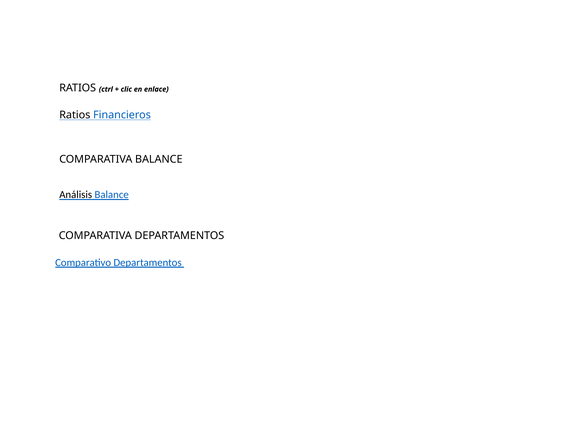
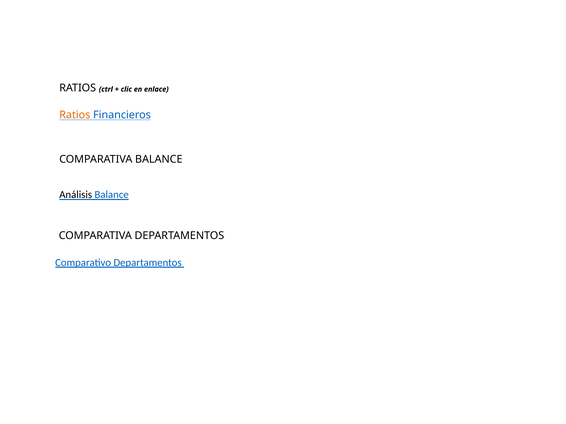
Ratios at (75, 115) colour: black -> orange
